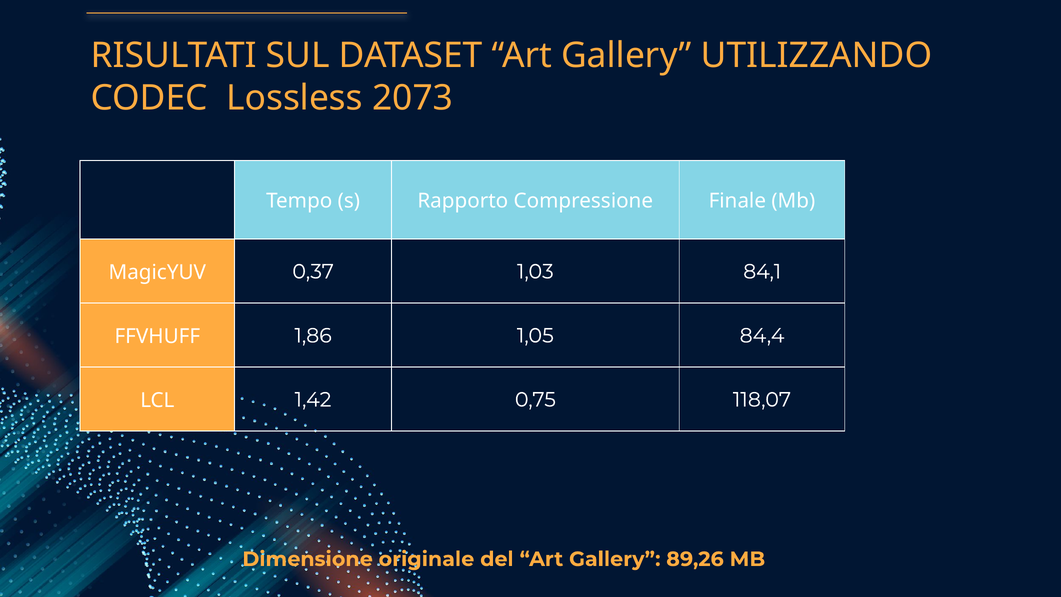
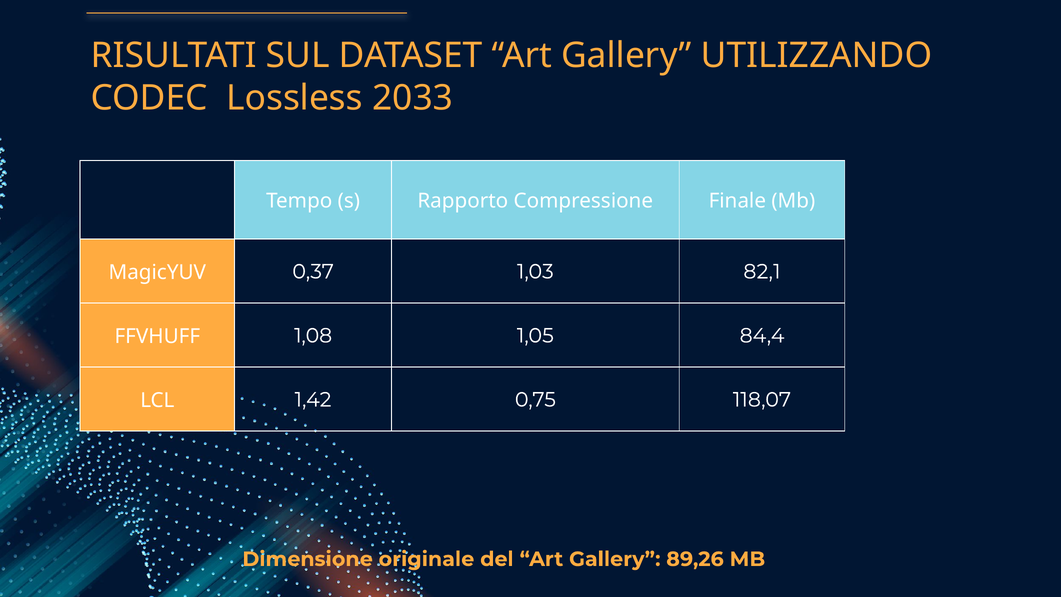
2073: 2073 -> 2033
84,1: 84,1 -> 82,1
1,86: 1,86 -> 1,08
